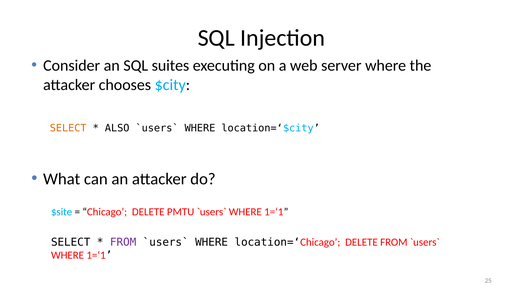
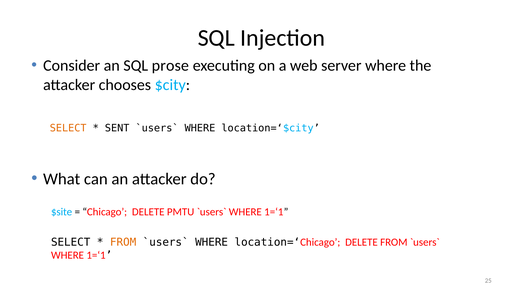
suites: suites -> prose
ALSO: ALSO -> SENT
FROM at (123, 242) colour: purple -> orange
